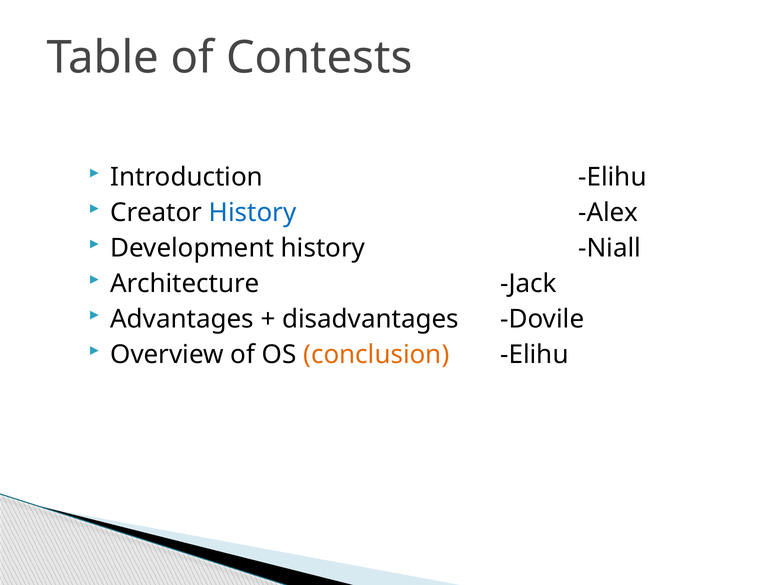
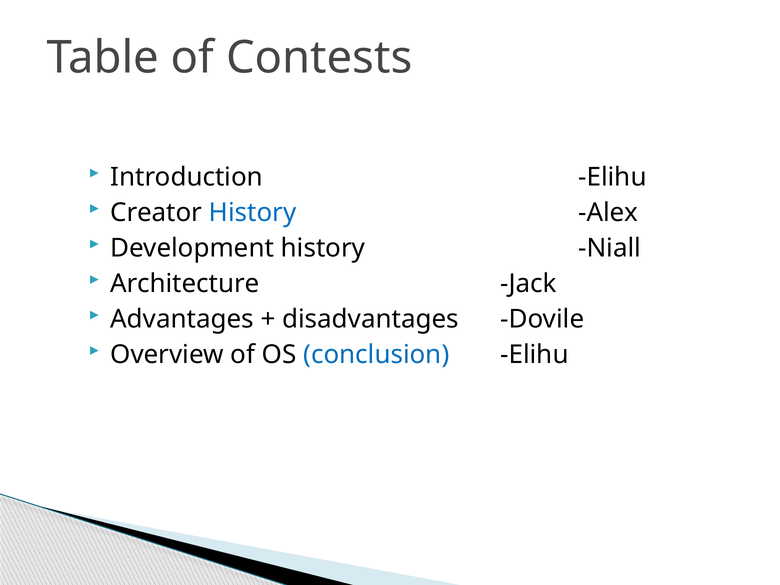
conclusion colour: orange -> blue
